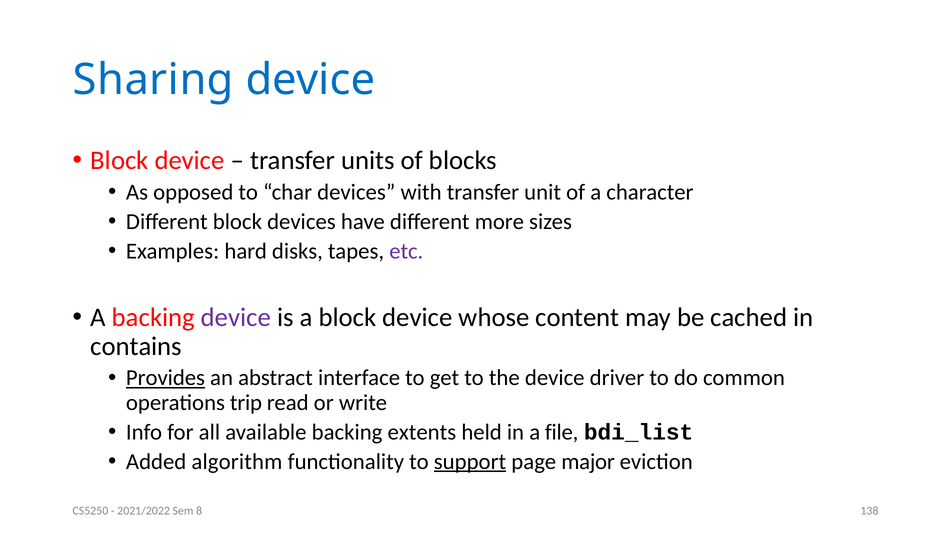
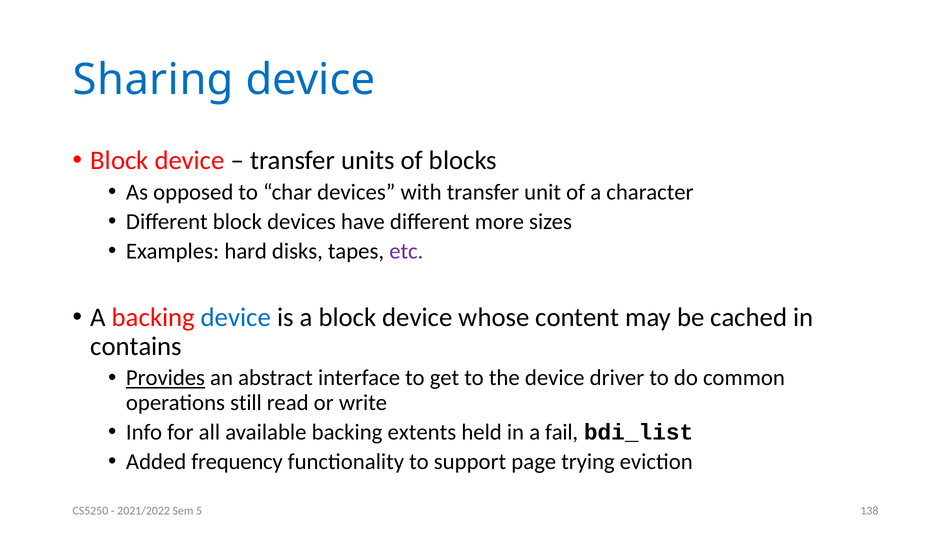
device at (236, 317) colour: purple -> blue
trip: trip -> still
file: file -> fail
algorithm: algorithm -> frequency
support underline: present -> none
major: major -> trying
8: 8 -> 5
